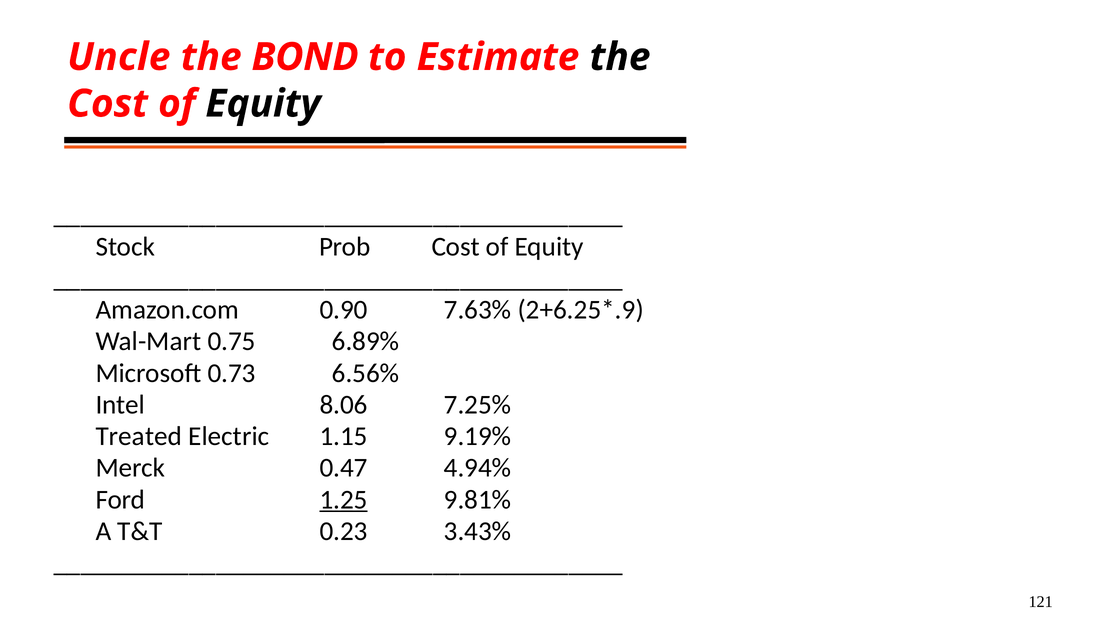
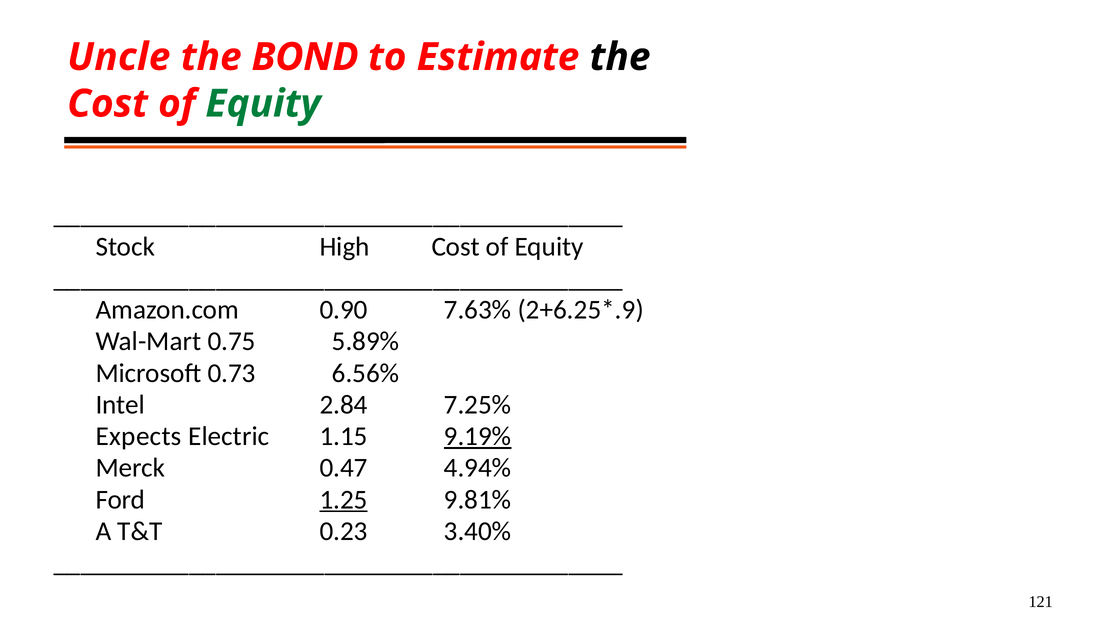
Equity at (263, 104) colour: black -> green
Prob: Prob -> High
6.89%: 6.89% -> 5.89%
8.06: 8.06 -> 2.84
Treated: Treated -> Expects
9.19% underline: none -> present
3.43%: 3.43% -> 3.40%
